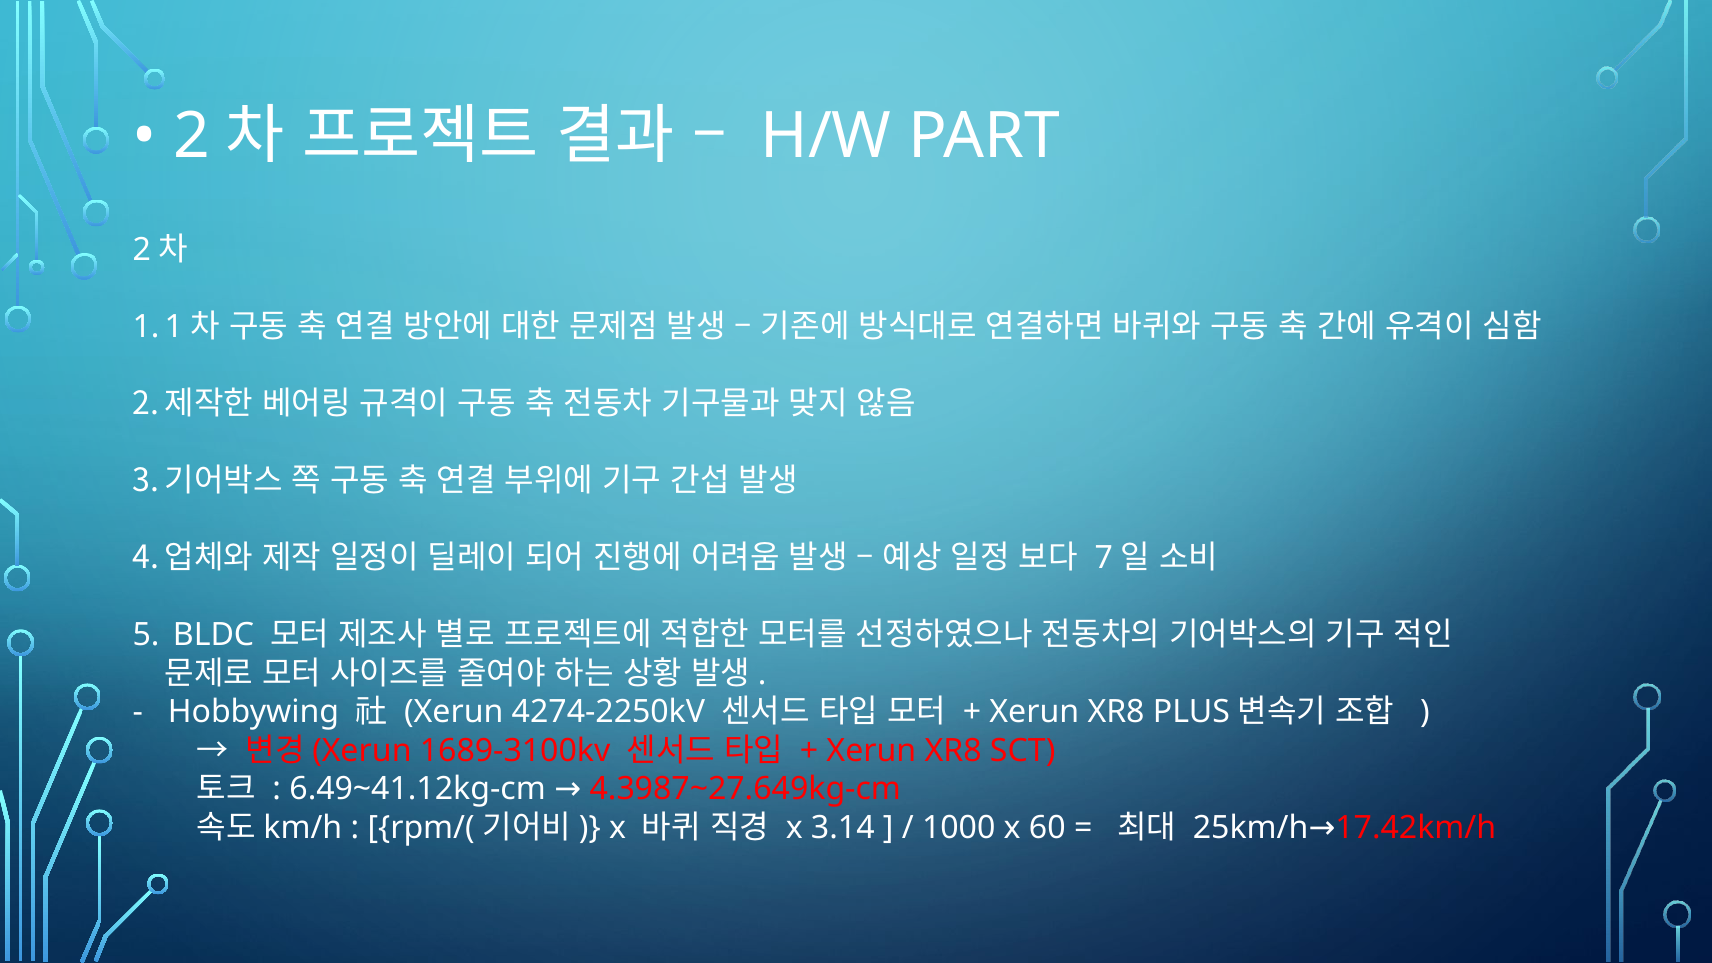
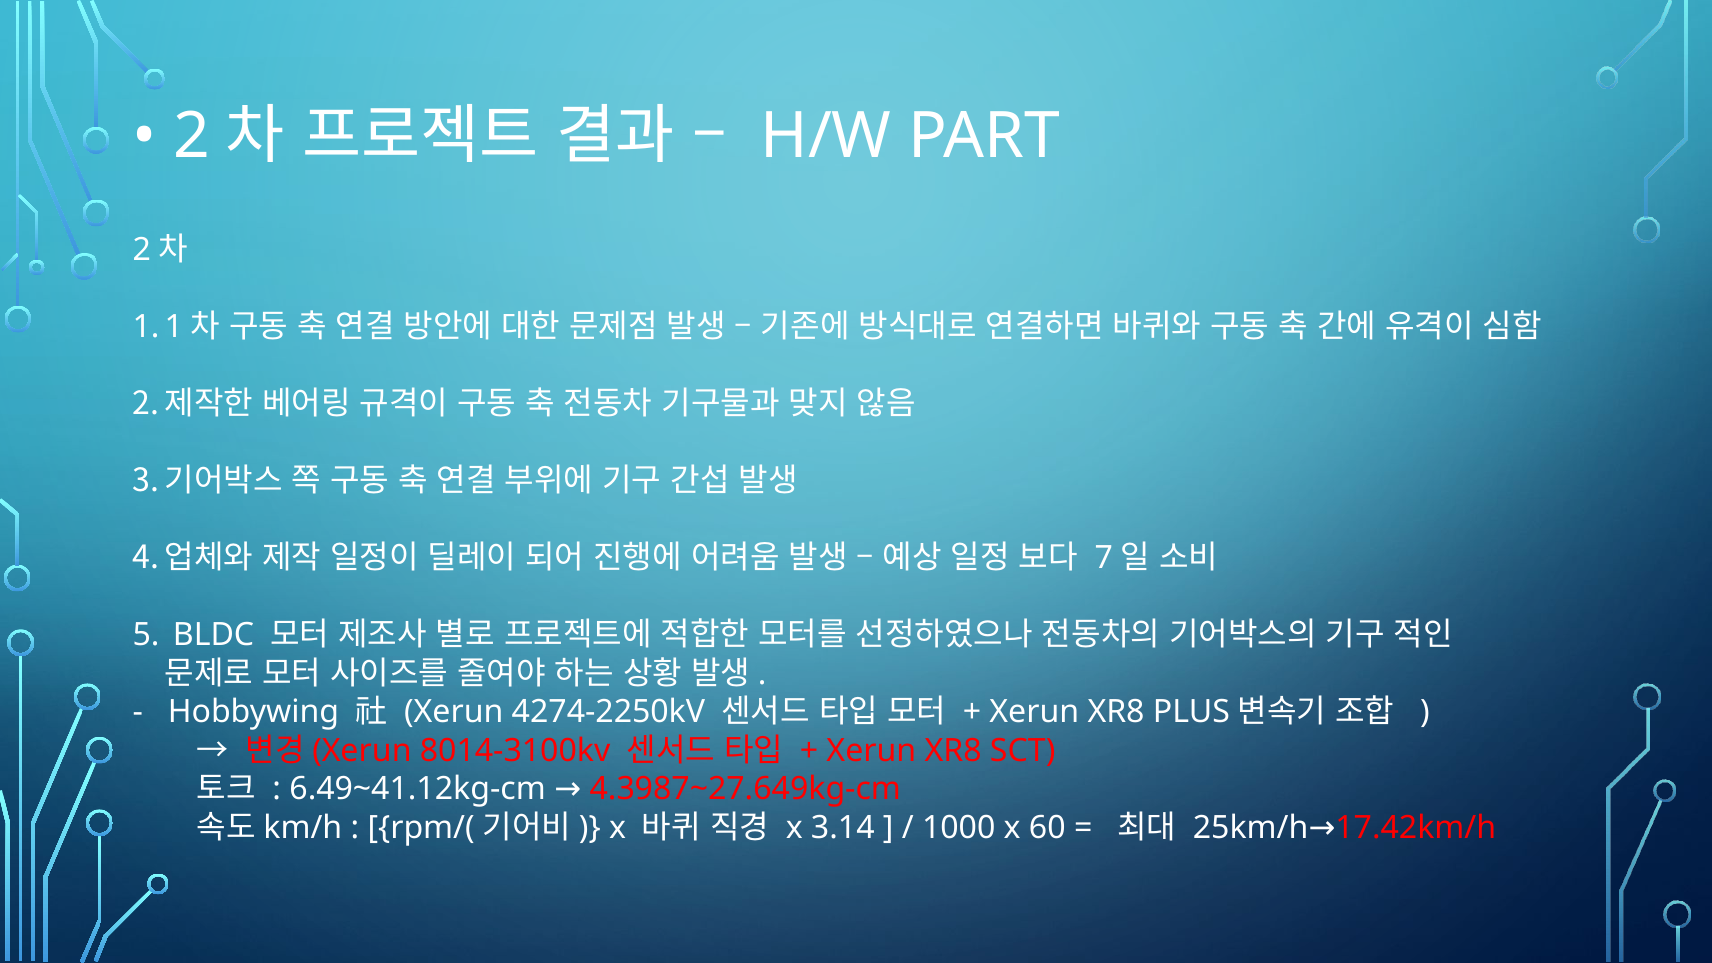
1689-3100kv: 1689-3100kv -> 8014-3100kv
